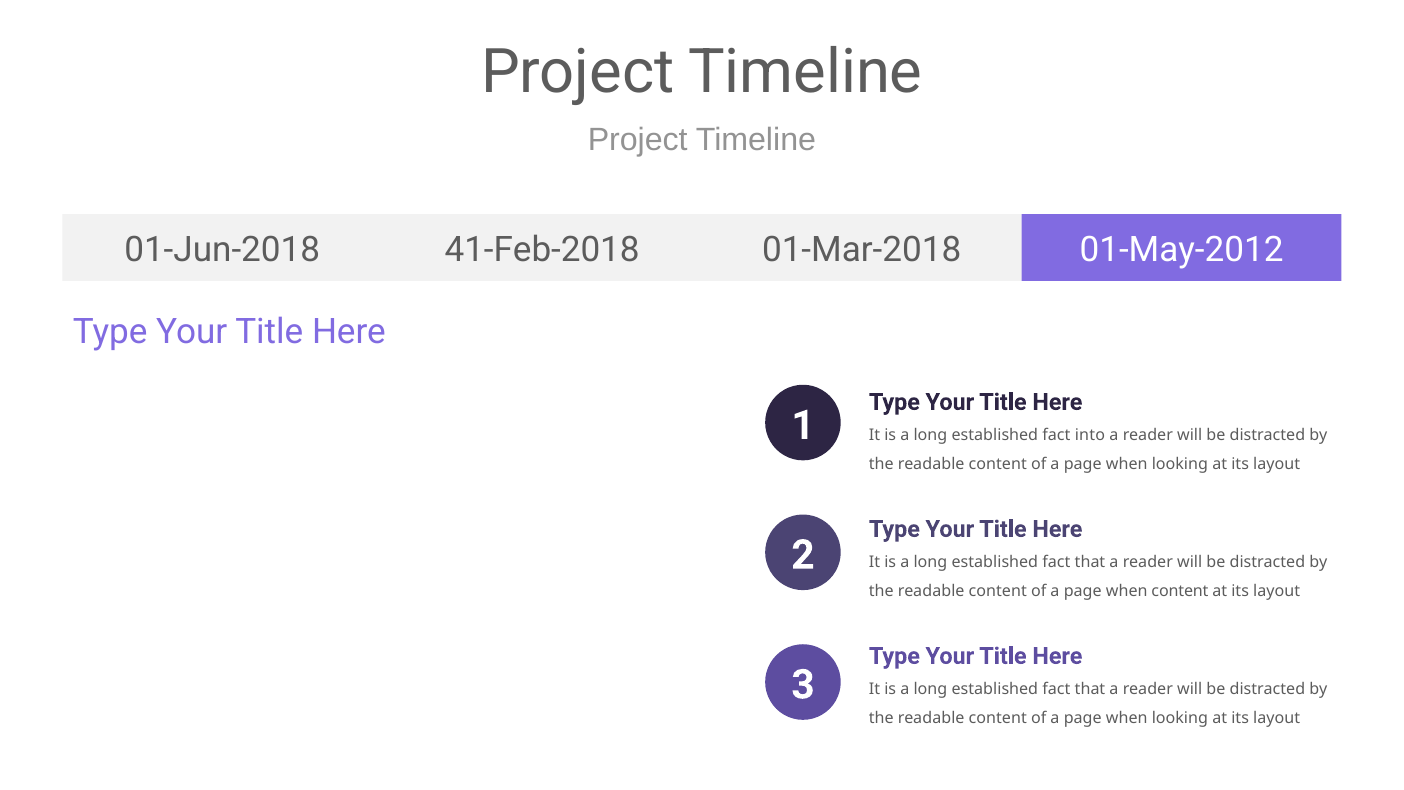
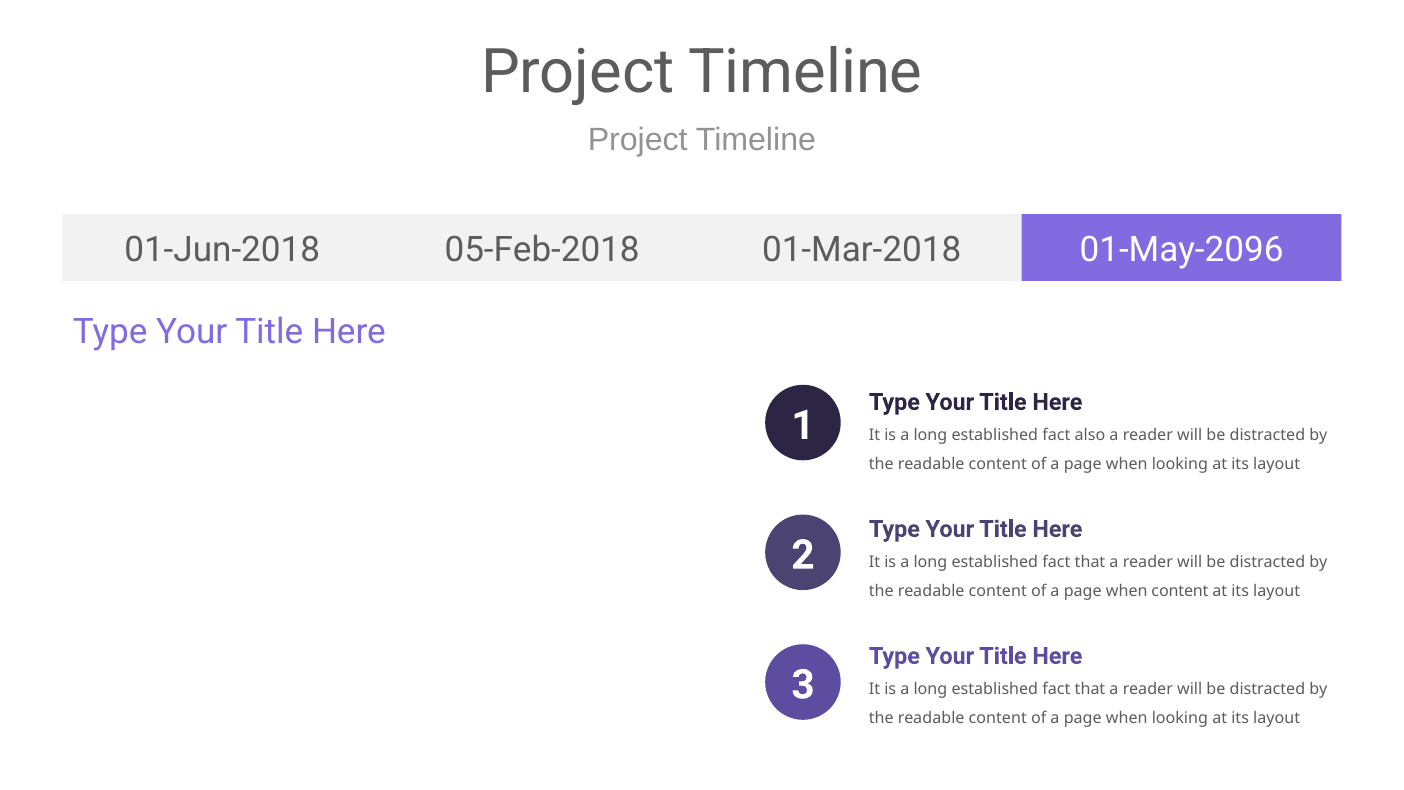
41-Feb-2018: 41-Feb-2018 -> 05-Feb-2018
01-May-2012: 01-May-2012 -> 01-May-2096
into: into -> also
